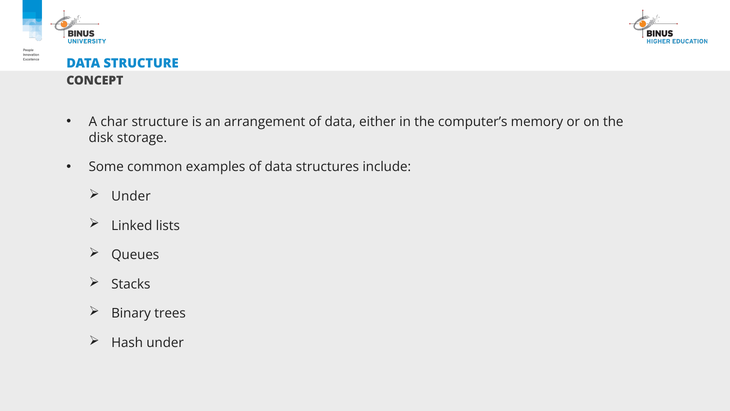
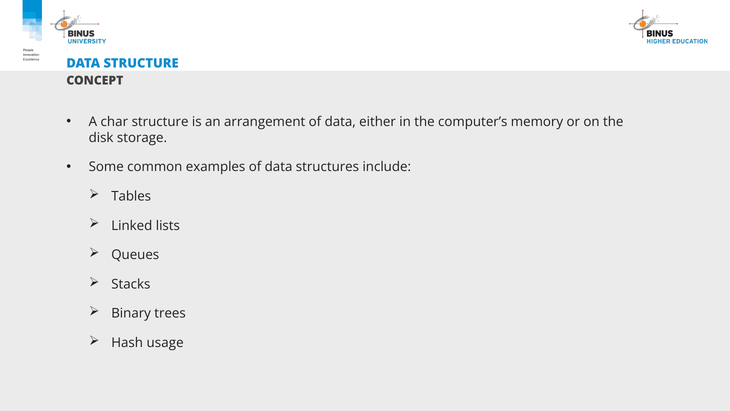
Under at (131, 196): Under -> Tables
Hash under: under -> usage
